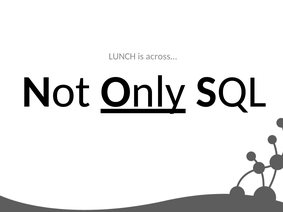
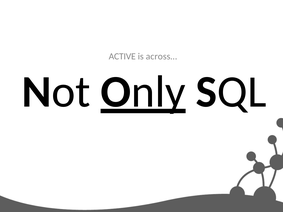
LUNCH: LUNCH -> ACTIVE
